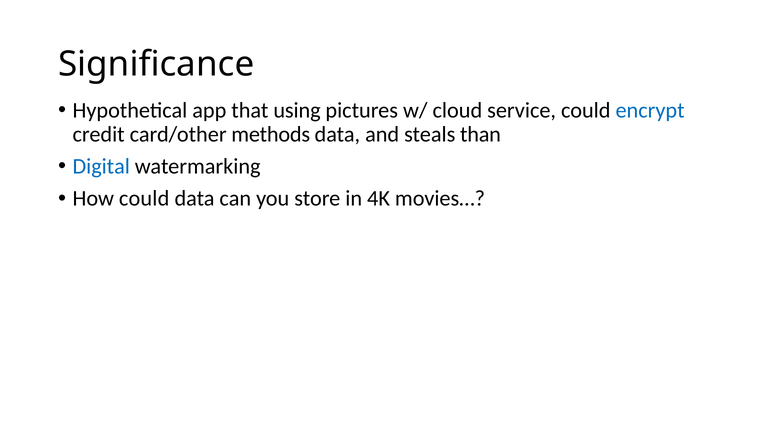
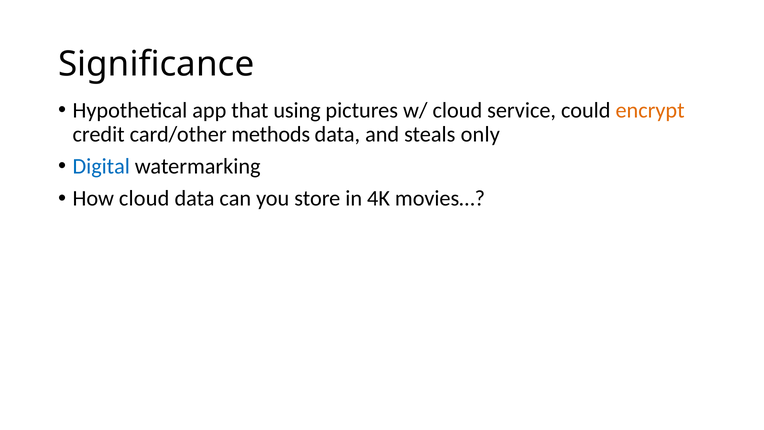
encrypt colour: blue -> orange
than: than -> only
How could: could -> cloud
